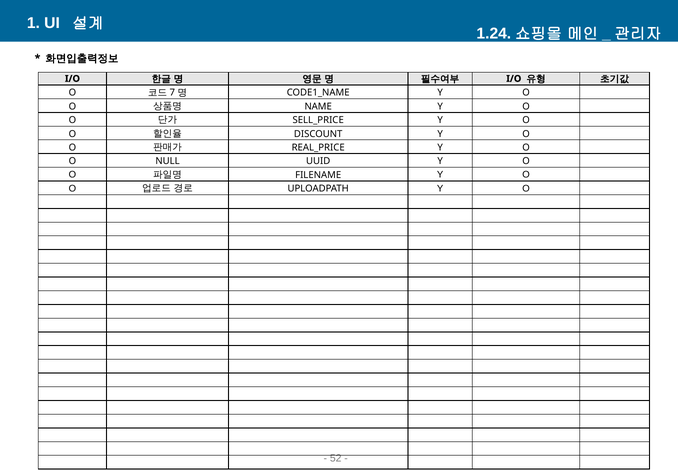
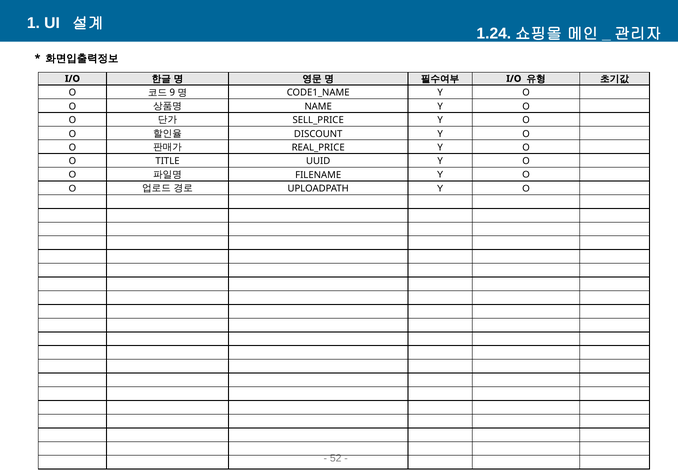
7: 7 -> 9
NULL: NULL -> TITLE
